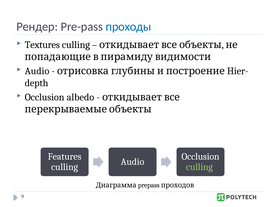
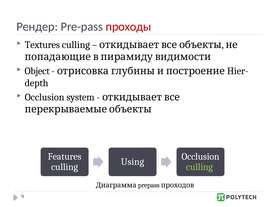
проходы colour: blue -> red
Audio at (37, 71): Audio -> Object
albedo: albedo -> system
Audio at (133, 162): Audio -> Using
